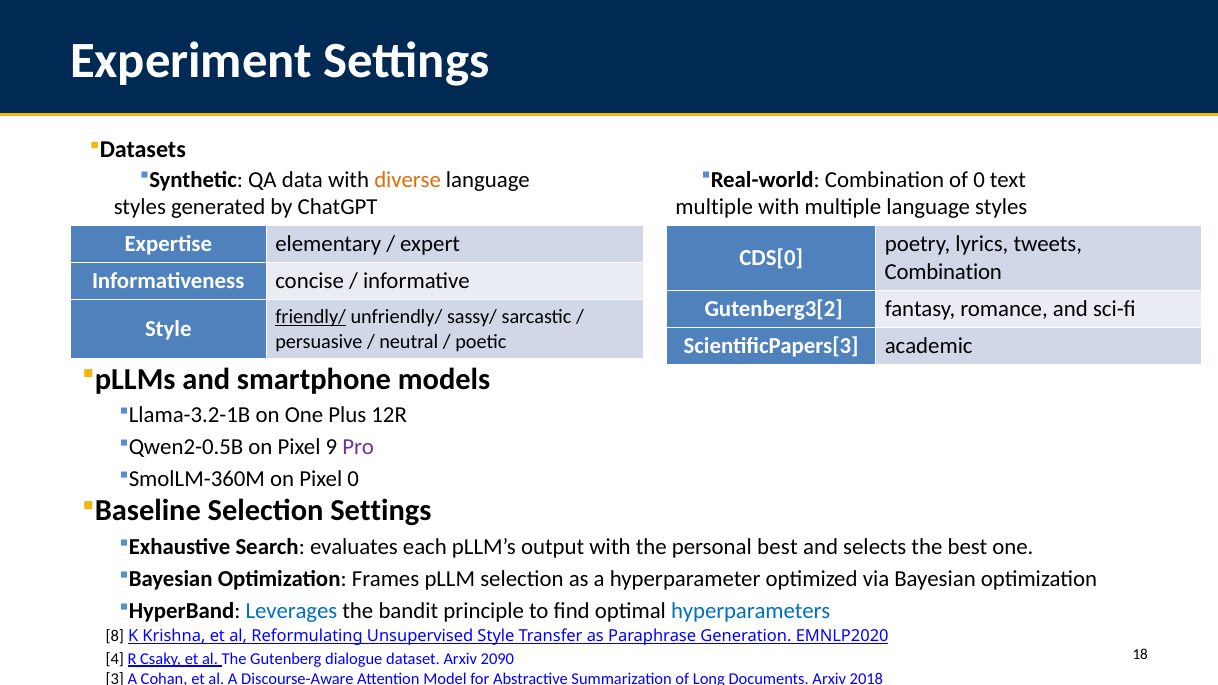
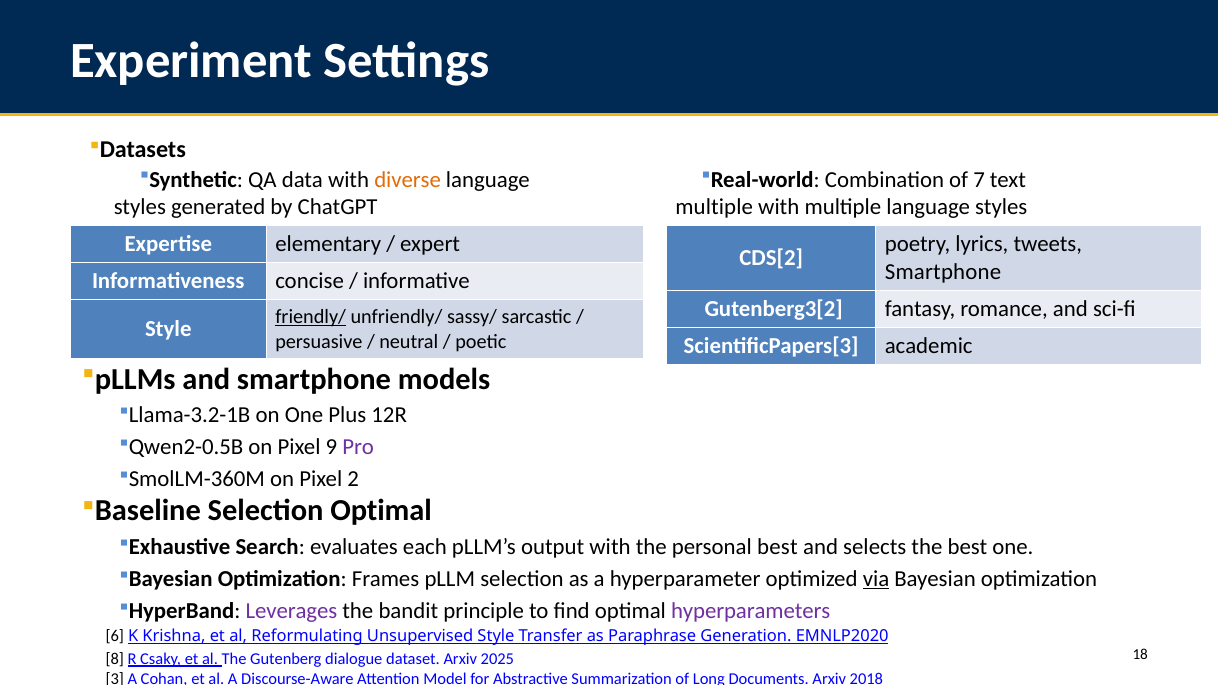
of 0: 0 -> 7
CDS[0: CDS[0 -> CDS[2
Combination at (943, 272): Combination -> Smartphone
Pixel 0: 0 -> 2
Selection Settings: Settings -> Optimal
via underline: none -> present
Leverages colour: blue -> purple
hyperparameters colour: blue -> purple
8: 8 -> 6
4: 4 -> 8
2090: 2090 -> 2025
